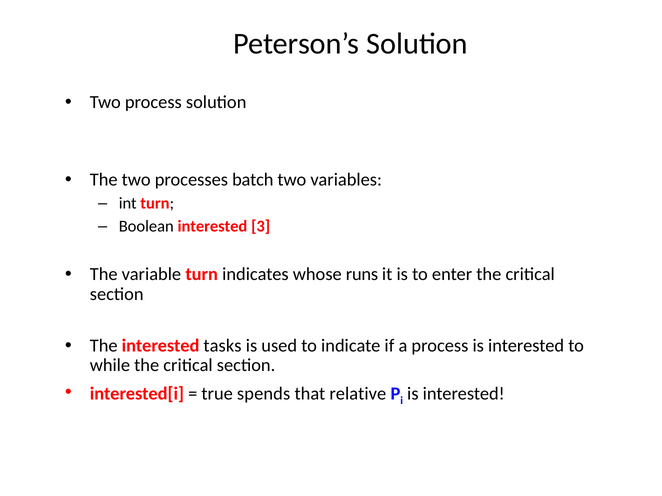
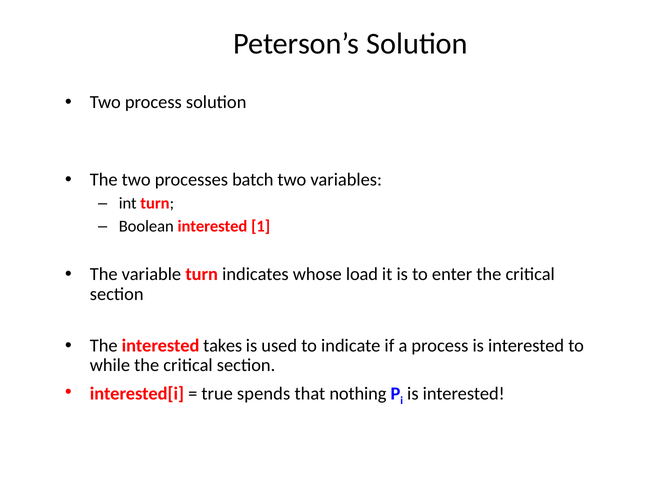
3: 3 -> 1
runs: runs -> load
tasks: tasks -> takes
relative: relative -> nothing
